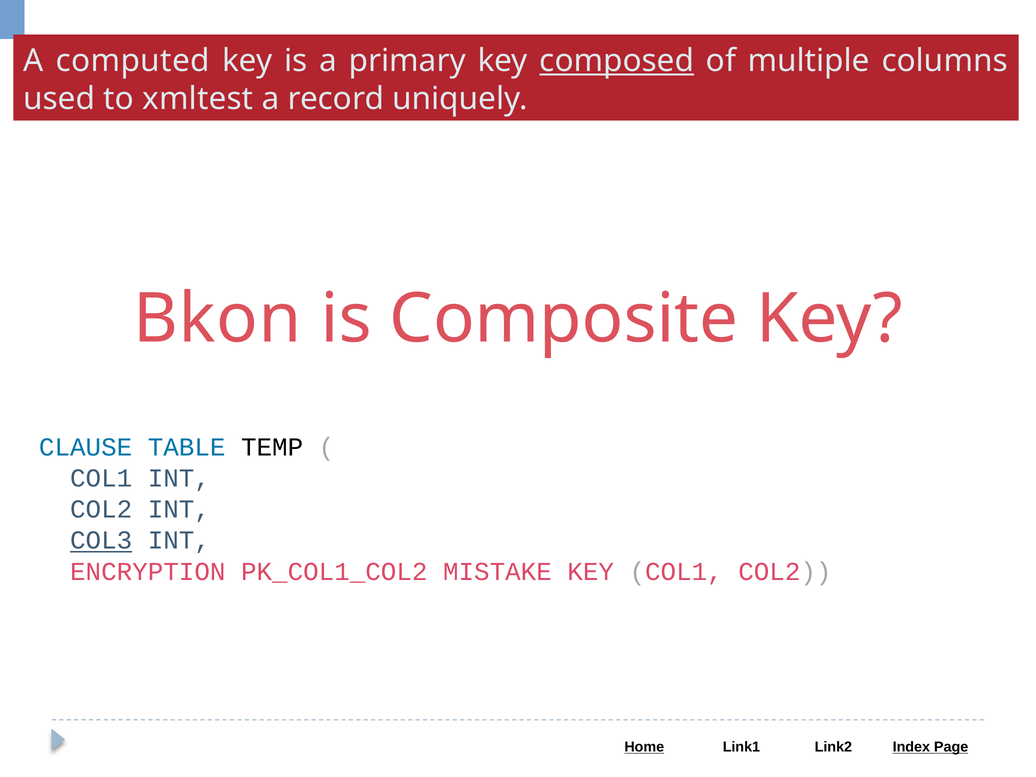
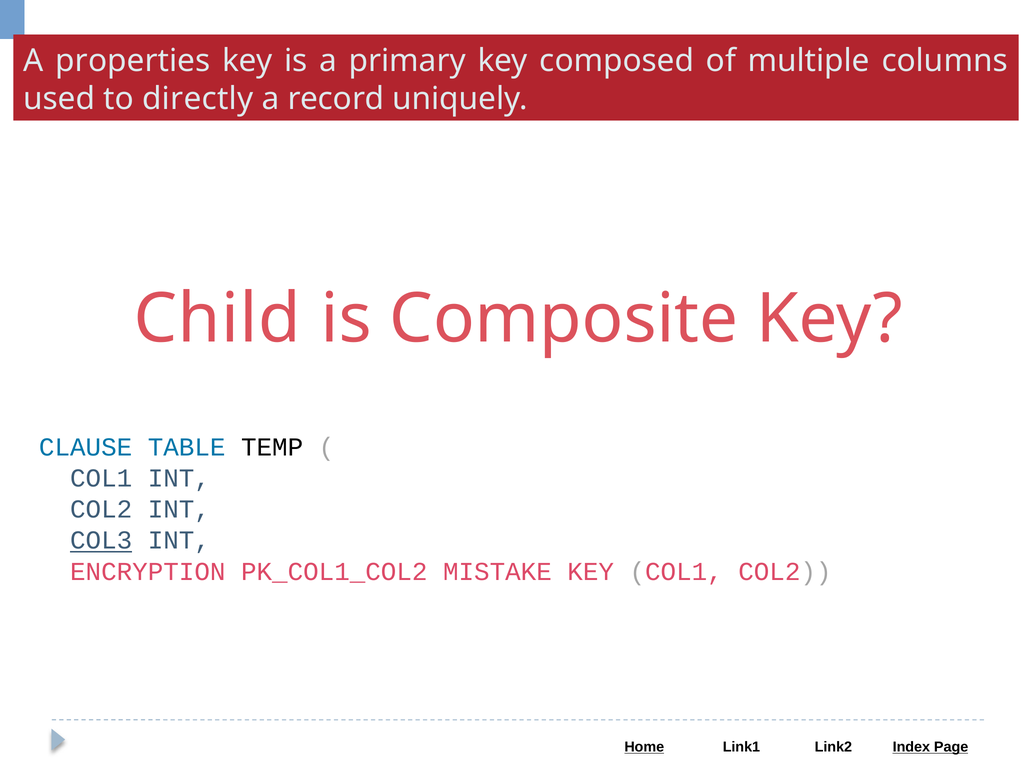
computed: computed -> properties
composed underline: present -> none
xmltest: xmltest -> directly
Bkon: Bkon -> Child
